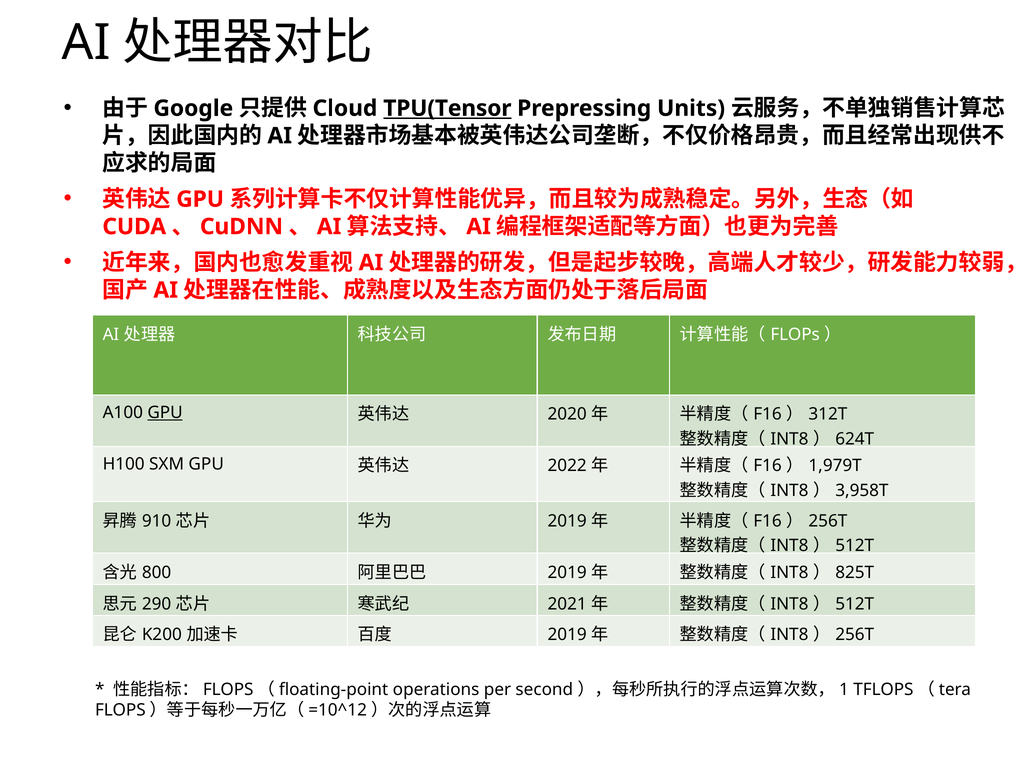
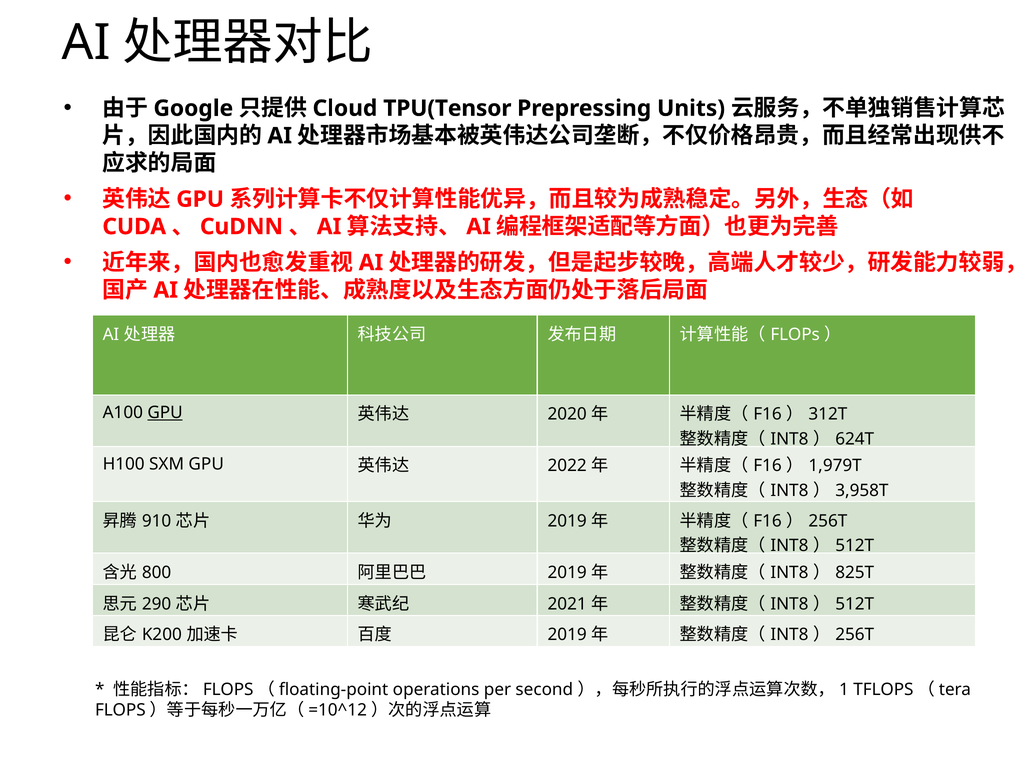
TPU(Tensor underline: present -> none
